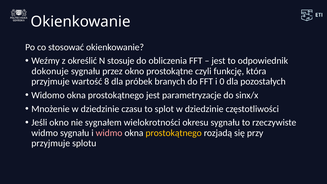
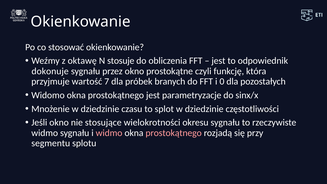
określić: określić -> oktawę
8: 8 -> 7
sygnałem: sygnałem -> stosujące
prostokątnego at (174, 133) colour: yellow -> pink
przyjmuje at (51, 143): przyjmuje -> segmentu
